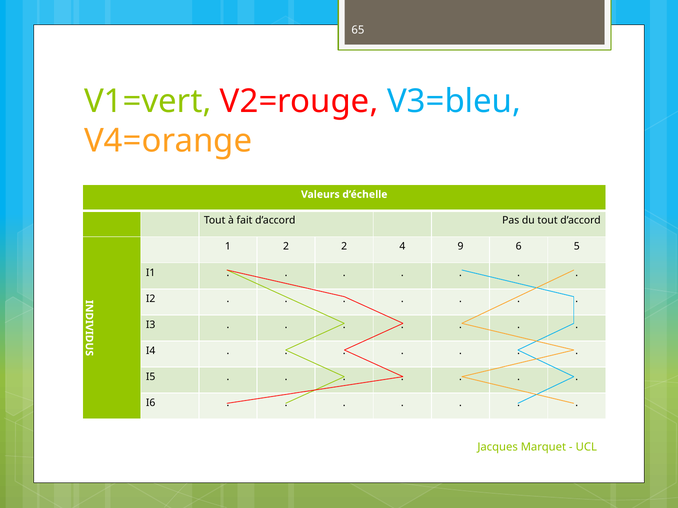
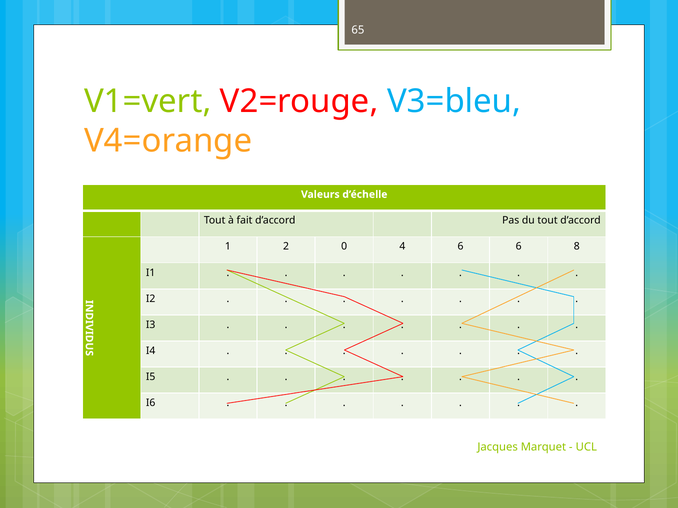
2 2: 2 -> 0
4 9: 9 -> 6
5: 5 -> 8
